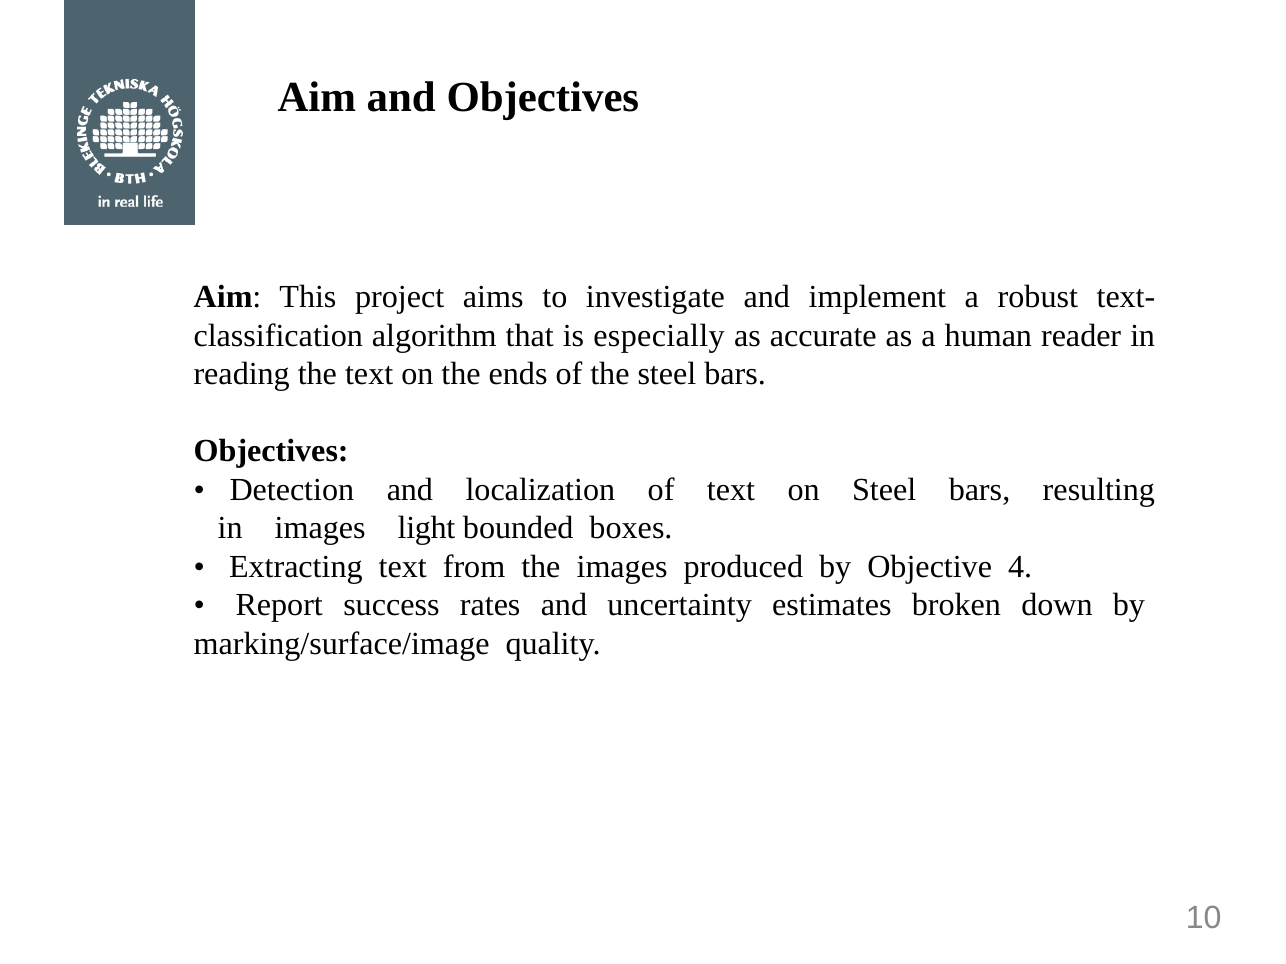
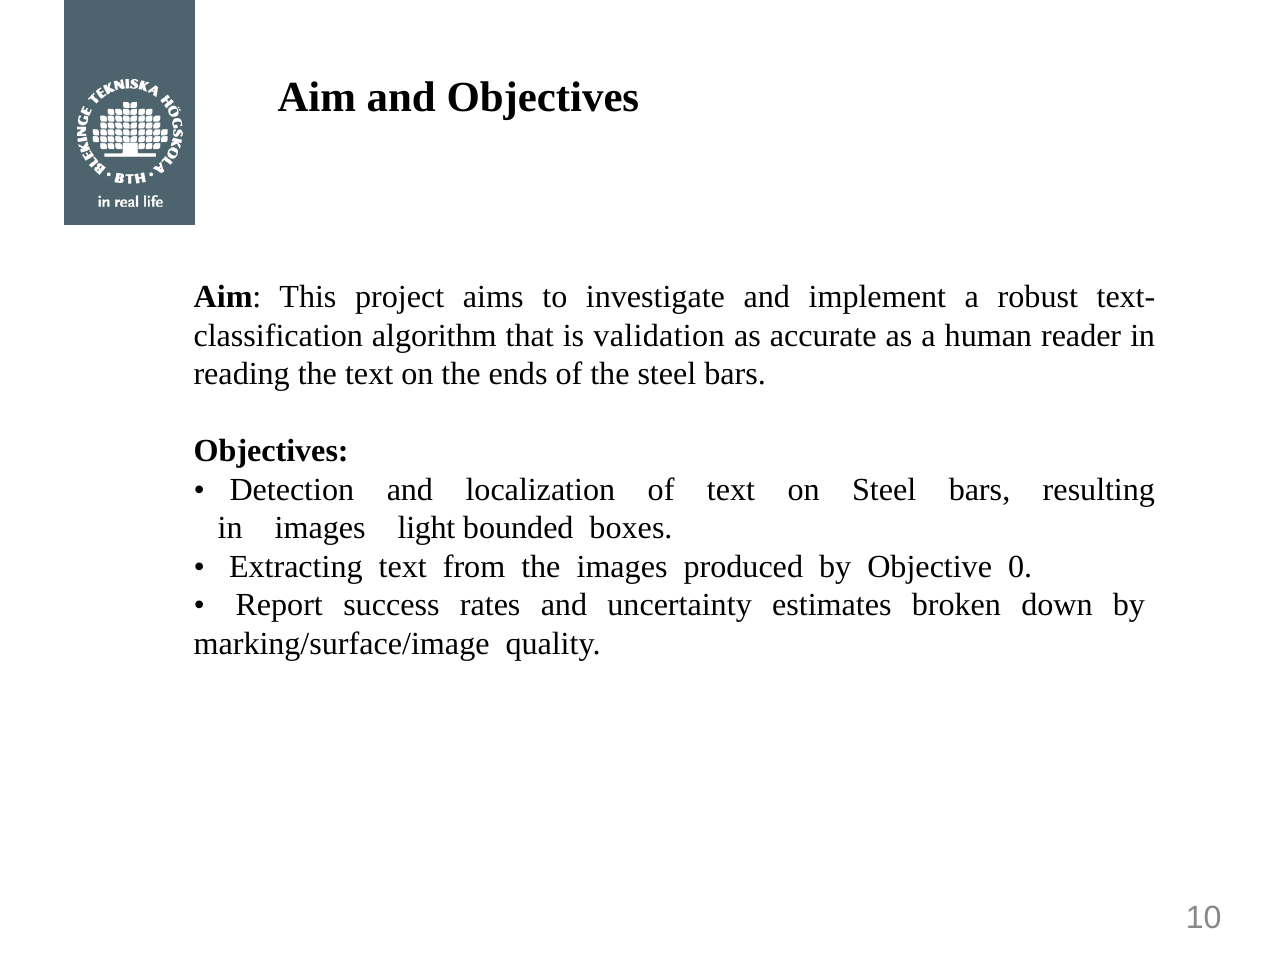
especially: especially -> validation
4: 4 -> 0
